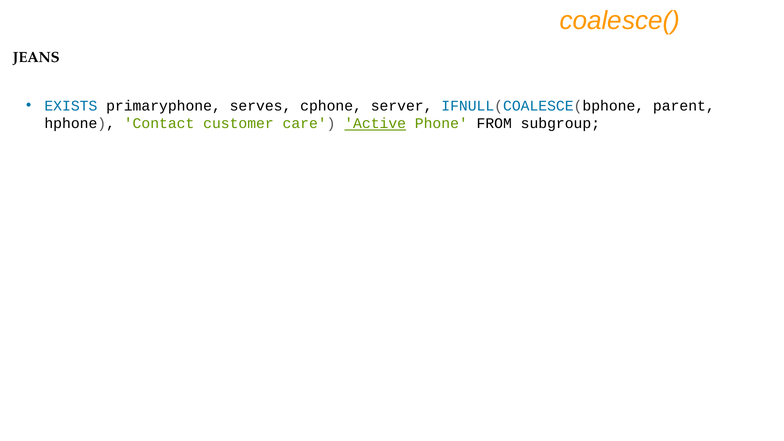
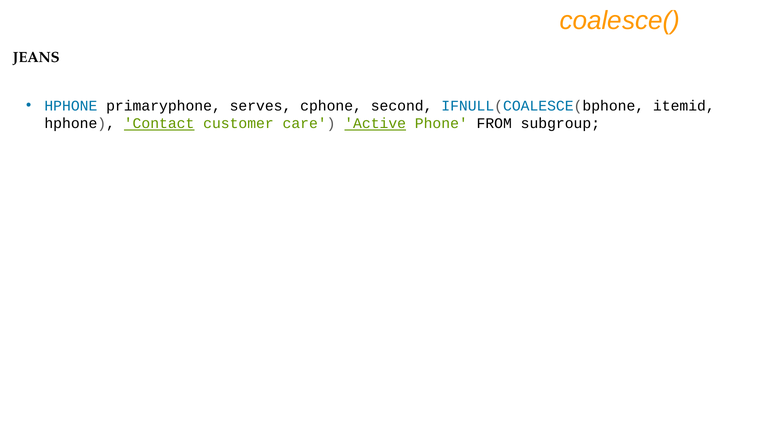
EXISTS at (71, 106): EXISTS -> HPHONE
server: server -> second
parent: parent -> itemid
Contact underline: none -> present
